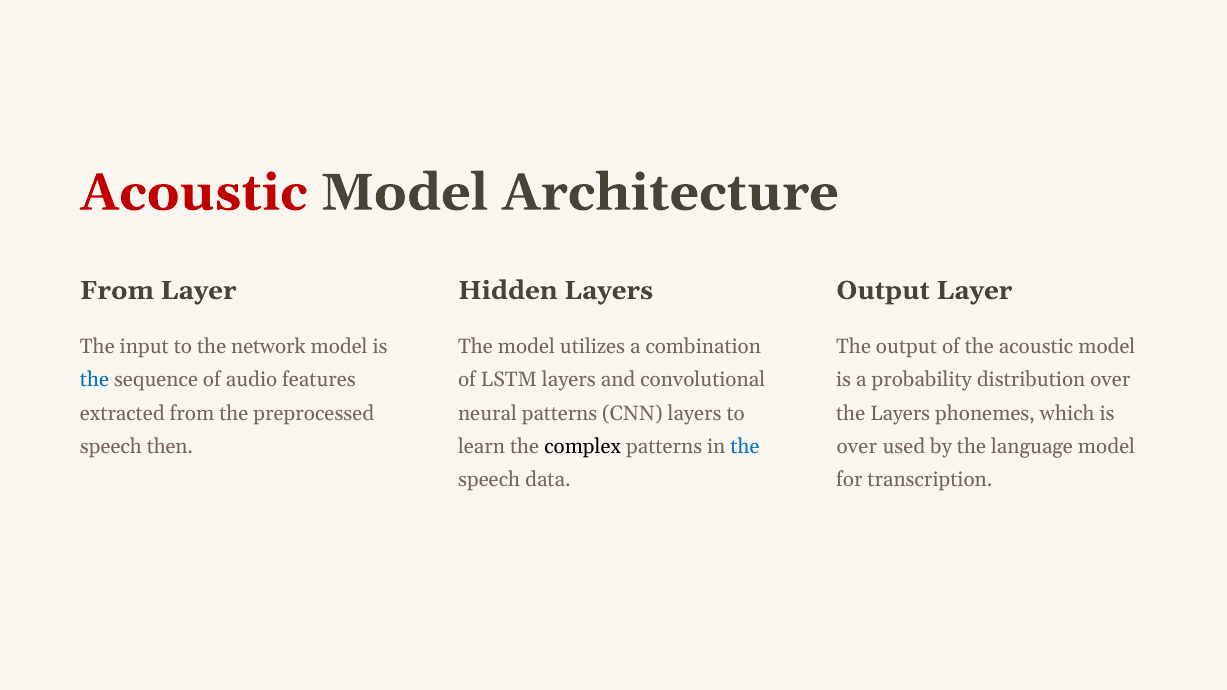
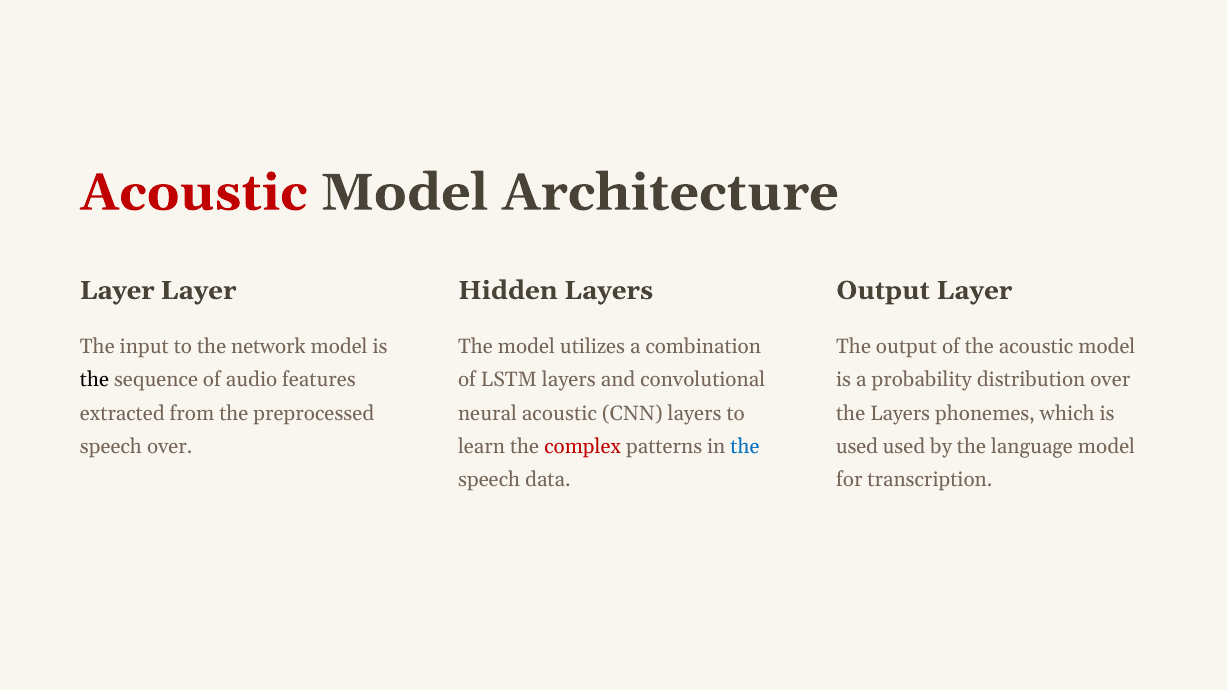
From at (117, 290): From -> Layer
the at (95, 380) colour: blue -> black
neural patterns: patterns -> acoustic
speech then: then -> over
complex colour: black -> red
over at (857, 446): over -> used
